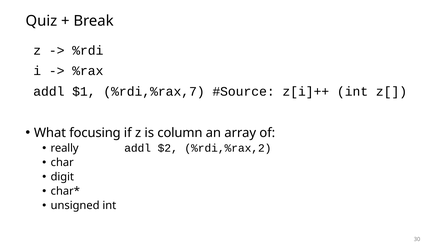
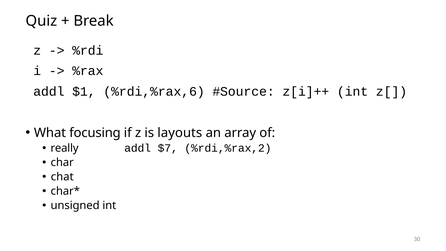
%rdi,%rax,7: %rdi,%rax,7 -> %rdi,%rax,6
column: column -> layouts
$2: $2 -> $7
digit: digit -> chat
